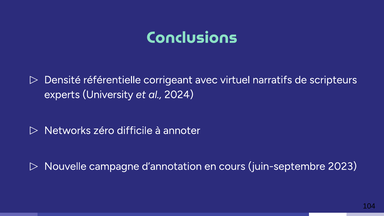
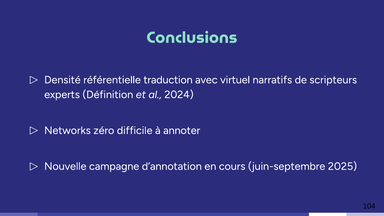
corrigeant: corrigeant -> traduction
University: University -> Définition
2023: 2023 -> 2025
